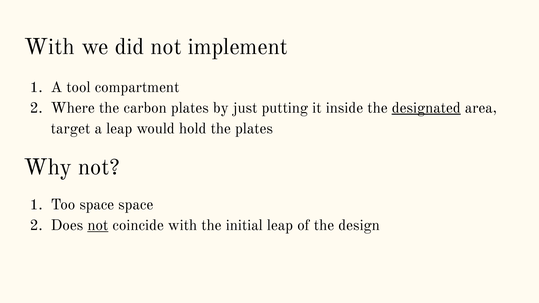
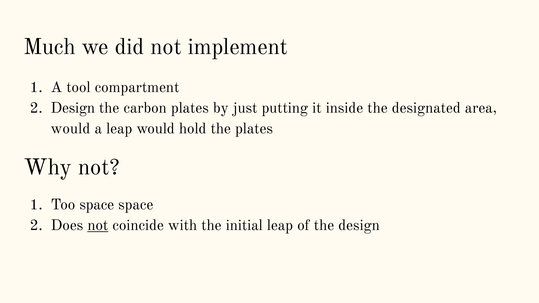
With at (49, 47): With -> Much
Where at (73, 108): Where -> Design
designated underline: present -> none
target at (70, 129): target -> would
